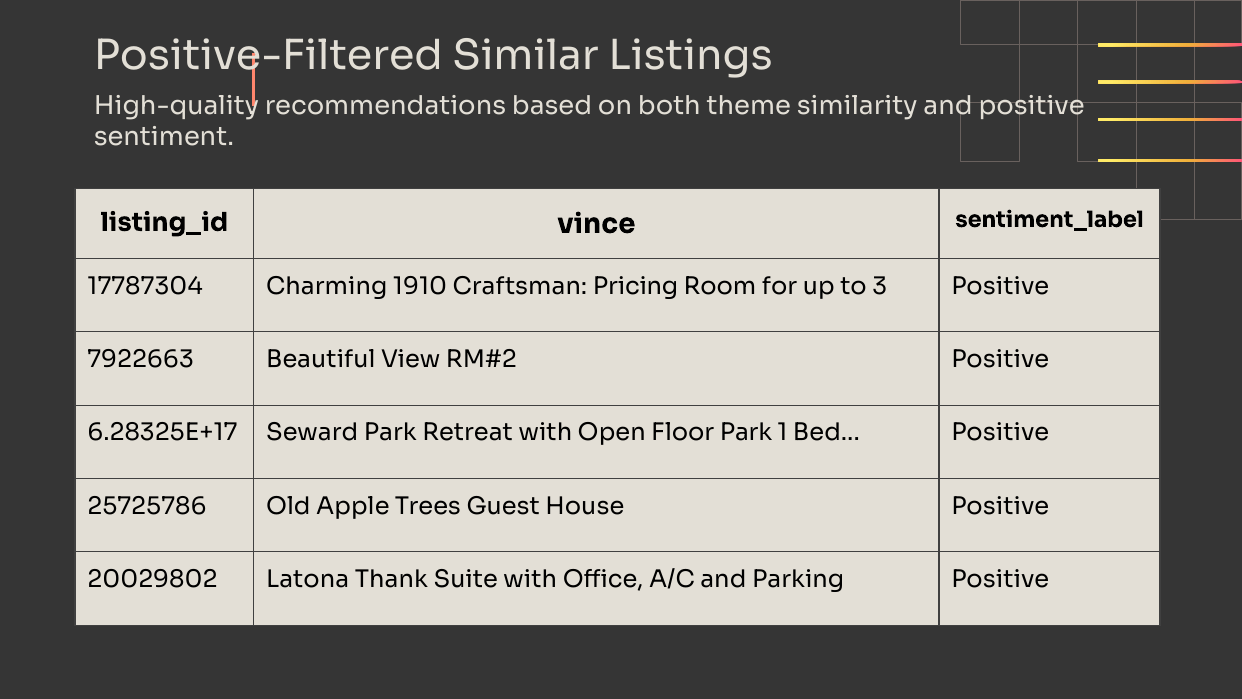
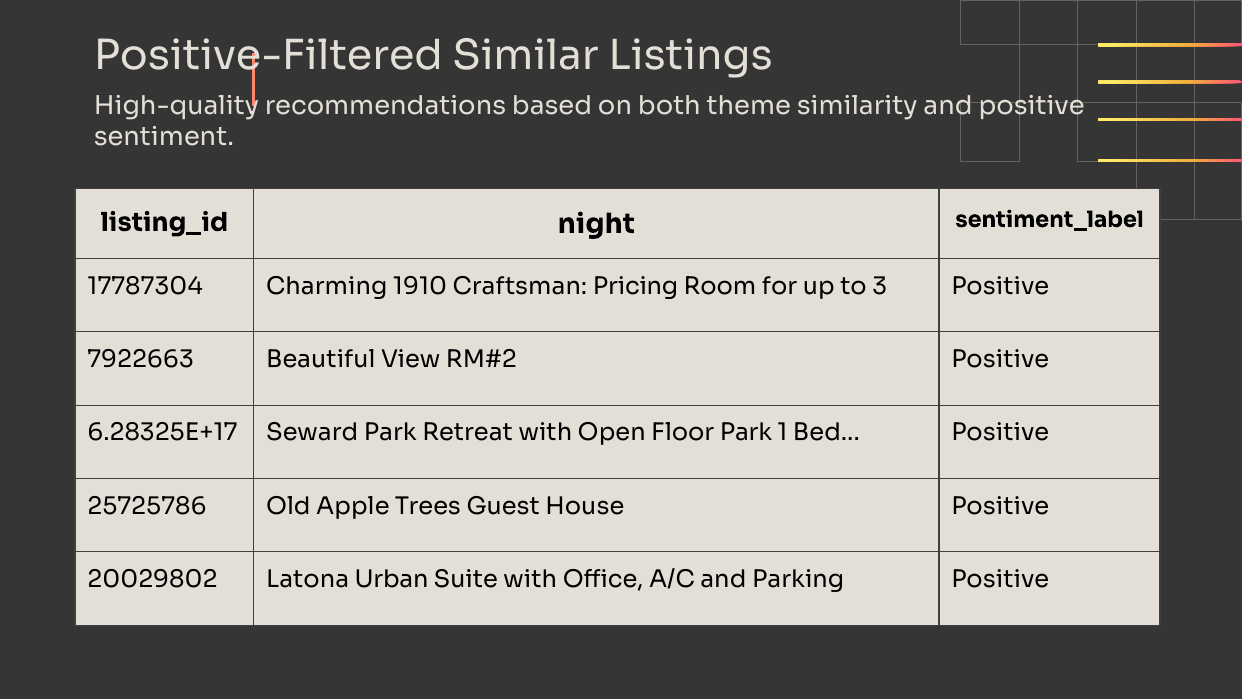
vince: vince -> night
Thank: Thank -> Urban
